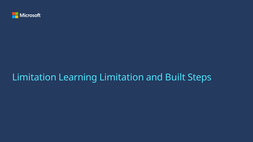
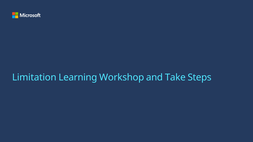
Learning Limitation: Limitation -> Workshop
Built: Built -> Take
